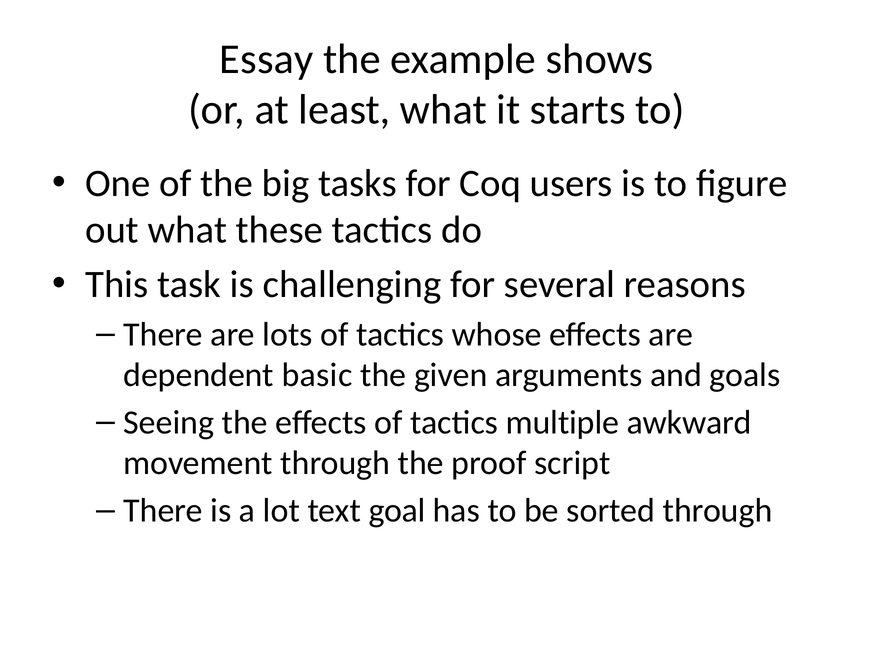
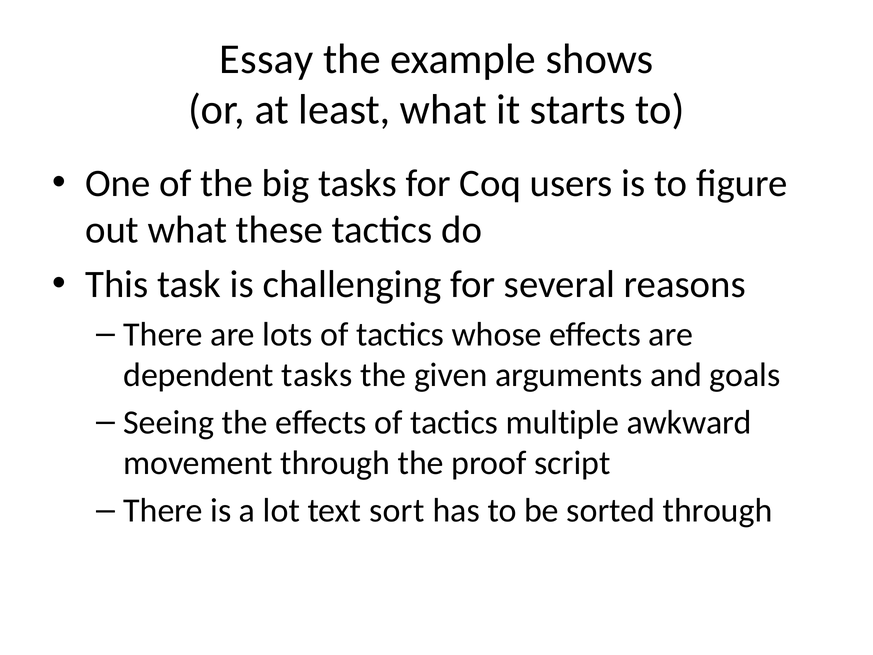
dependent basic: basic -> tasks
goal: goal -> sort
